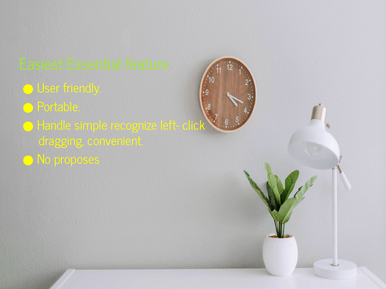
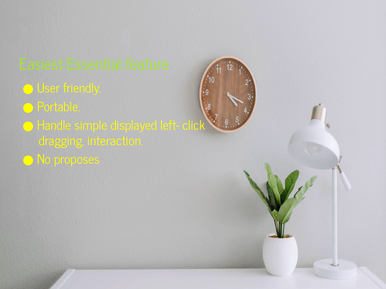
recognize: recognize -> displayed
convenient: convenient -> interaction
